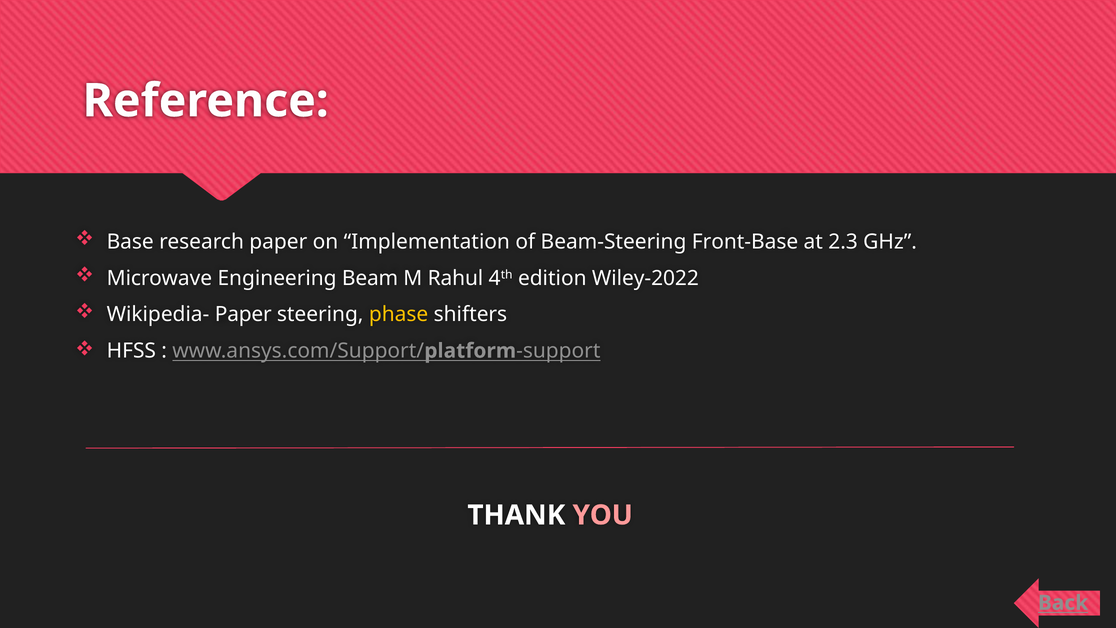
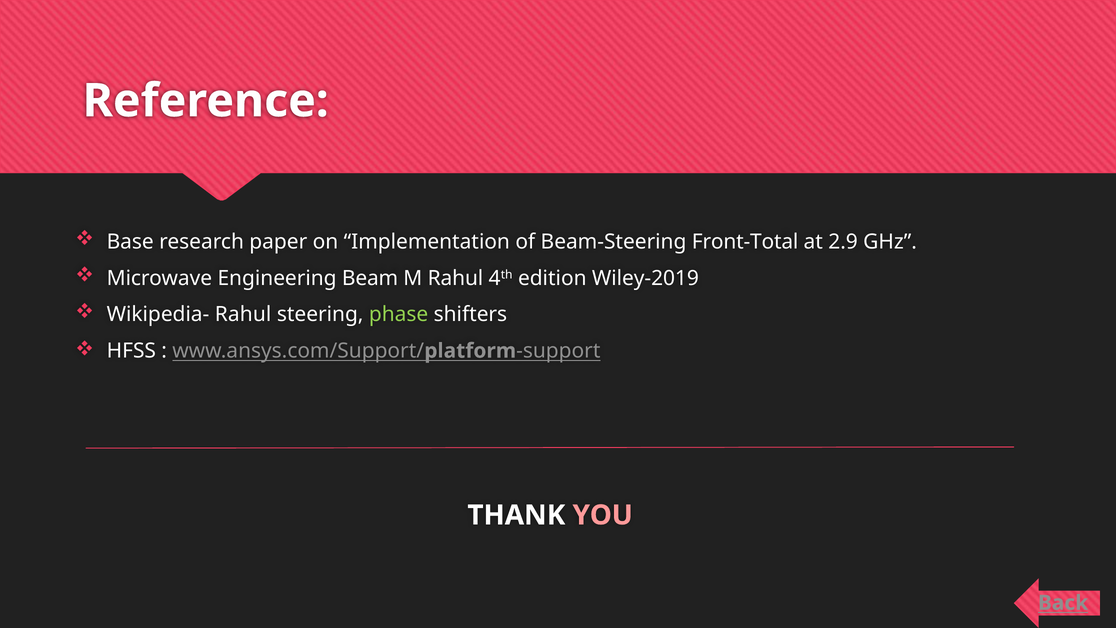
Front-Base: Front-Base -> Front-Total
2.3: 2.3 -> 2.9
Wiley-2022: Wiley-2022 -> Wiley-2019
Wikipedia- Paper: Paper -> Rahul
phase colour: yellow -> light green
